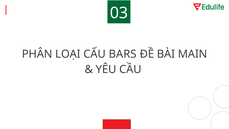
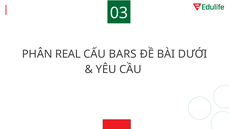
LOẠI: LOẠI -> REAL
MAIN: MAIN -> DƯỚI
